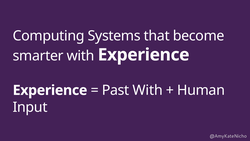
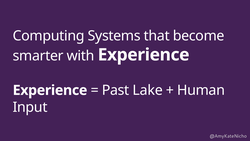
Past With: With -> Lake
